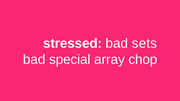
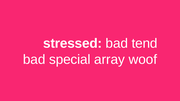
sets: sets -> tend
chop: chop -> woof
